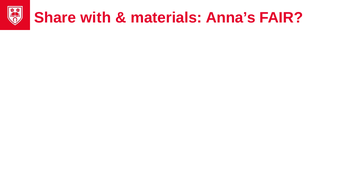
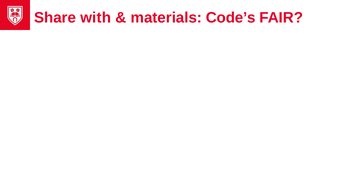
Anna’s: Anna’s -> Code’s
